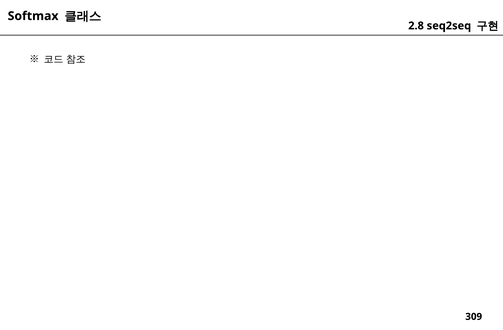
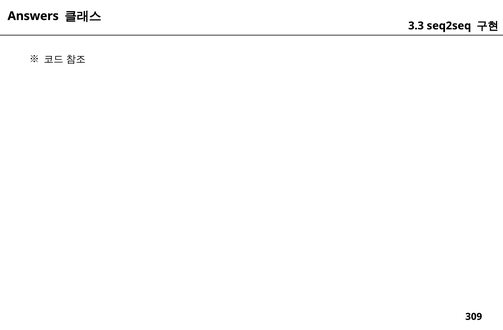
Softmax: Softmax -> Answers
2.8: 2.8 -> 3.3
